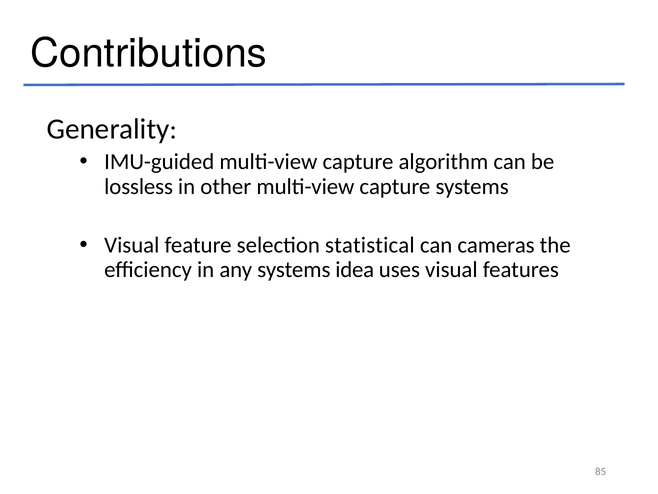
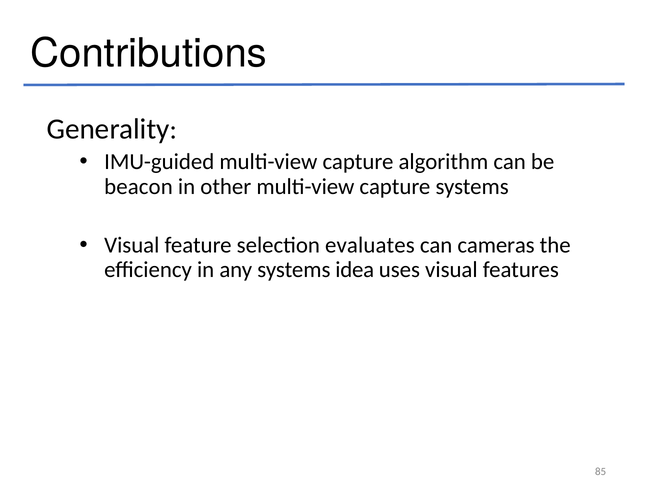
lossless: lossless -> beacon
statistical: statistical -> evaluates
